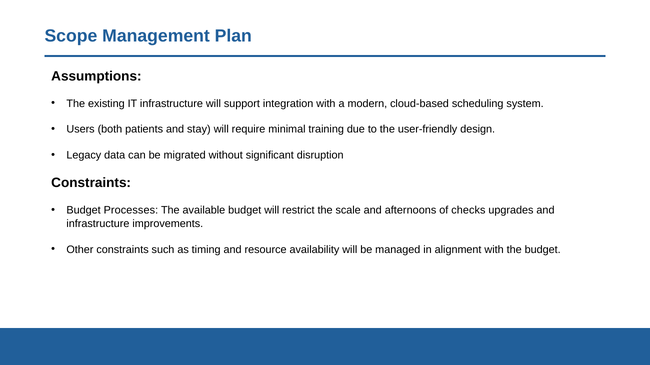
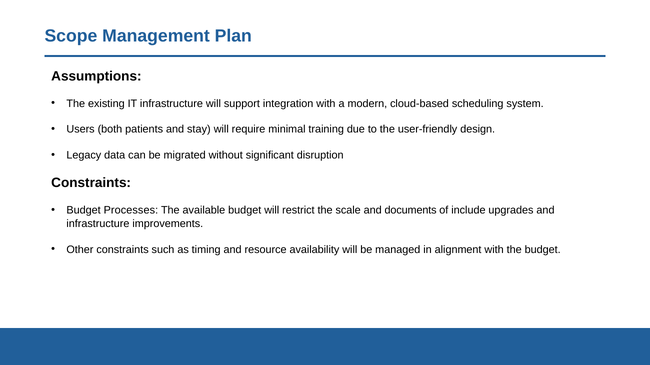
afternoons: afternoons -> documents
checks: checks -> include
